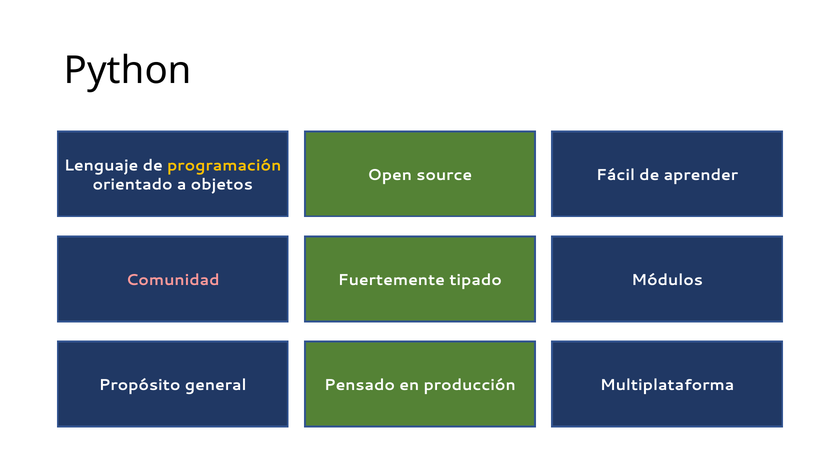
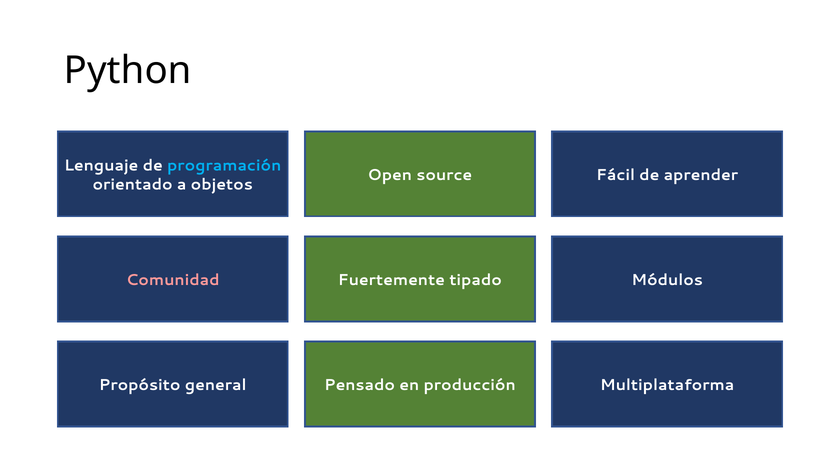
programación colour: yellow -> light blue
